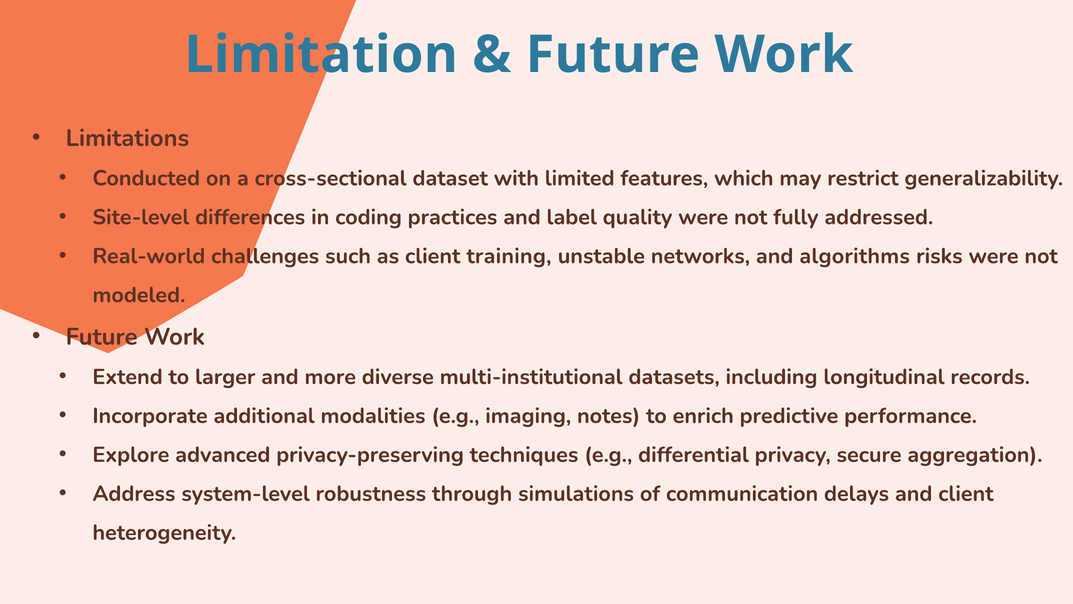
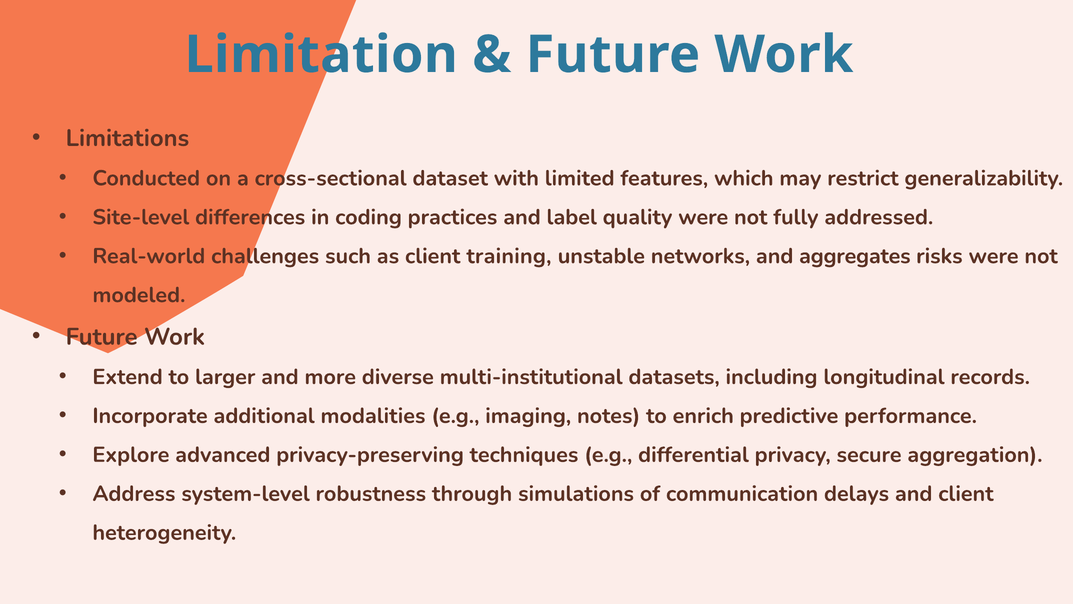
algorithms: algorithms -> aggregates
